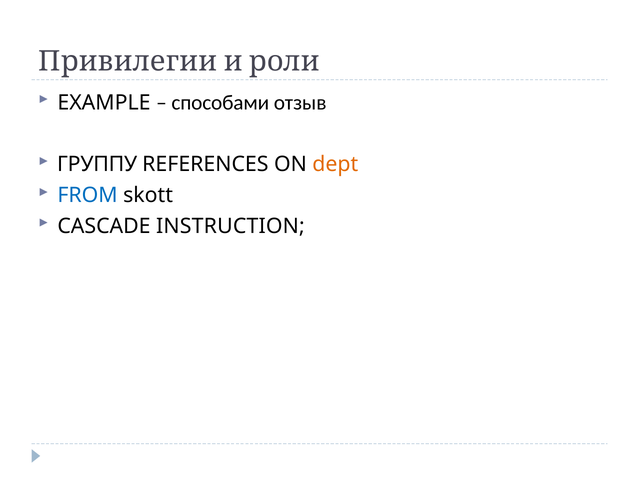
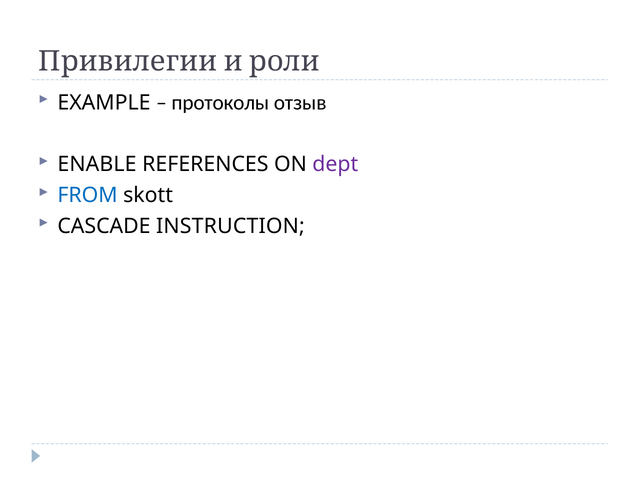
способами: способами -> протоколы
ГРУППУ: ГРУППУ -> ENABLE
dept colour: orange -> purple
